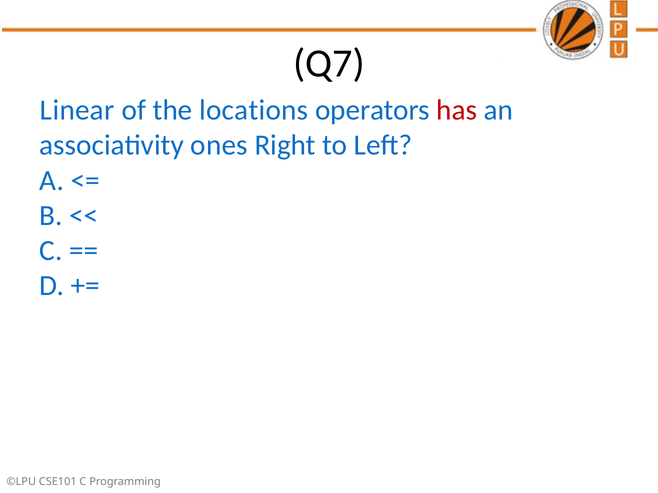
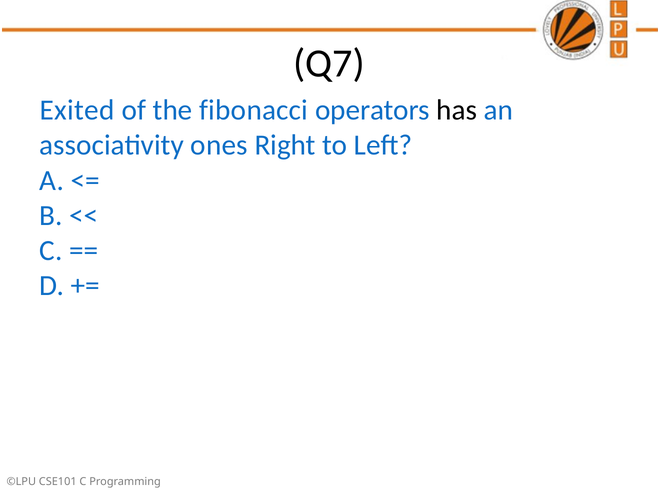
Linear: Linear -> Exited
locations: locations -> fibonacci
has colour: red -> black
